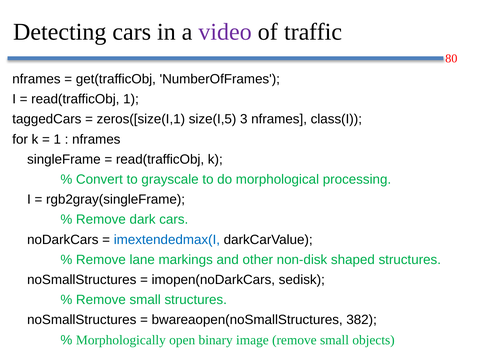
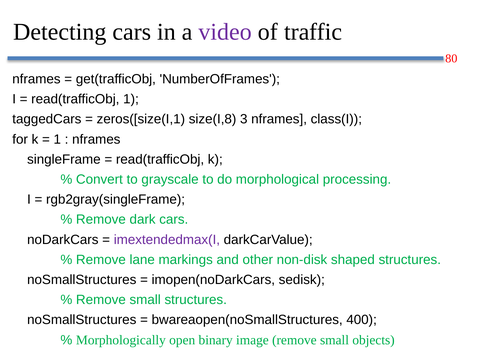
size(I,5: size(I,5 -> size(I,8
imextendedmax(I colour: blue -> purple
382: 382 -> 400
